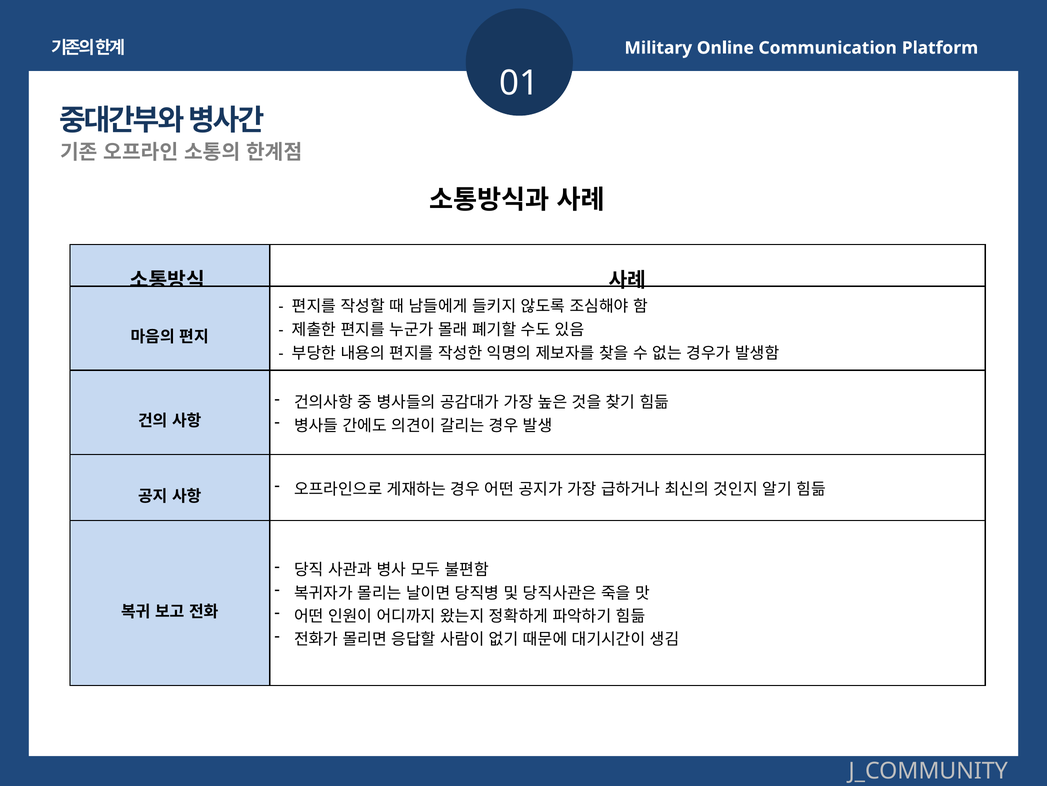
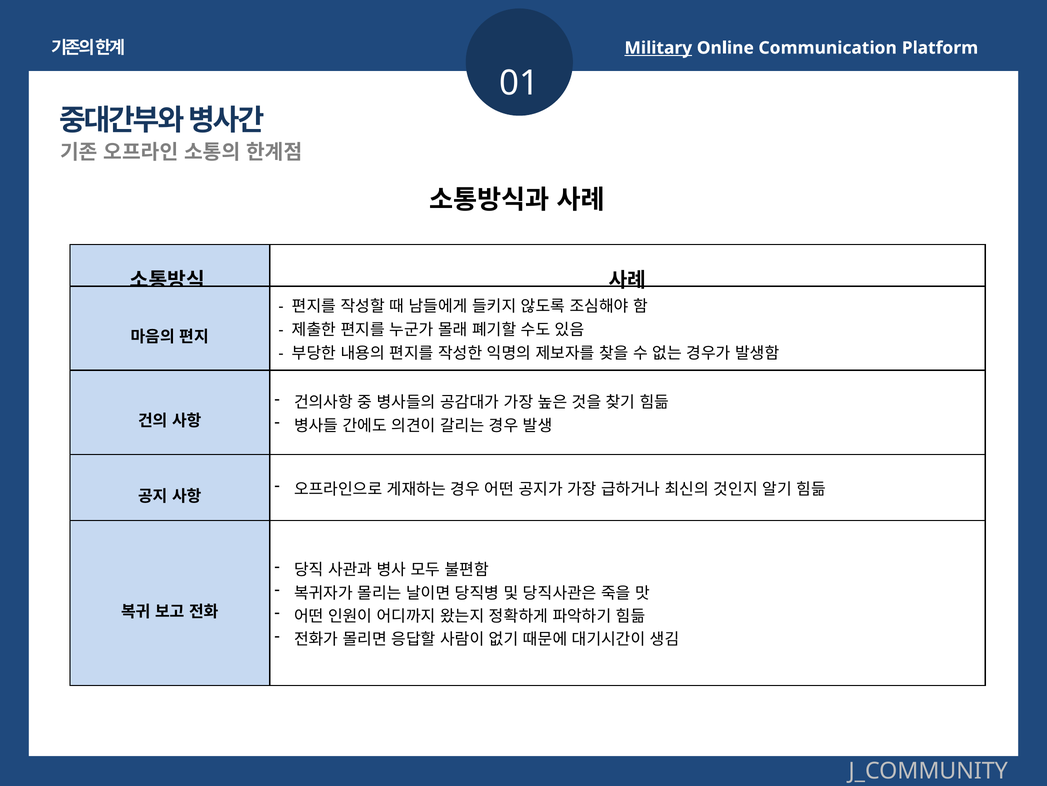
Military underline: none -> present
